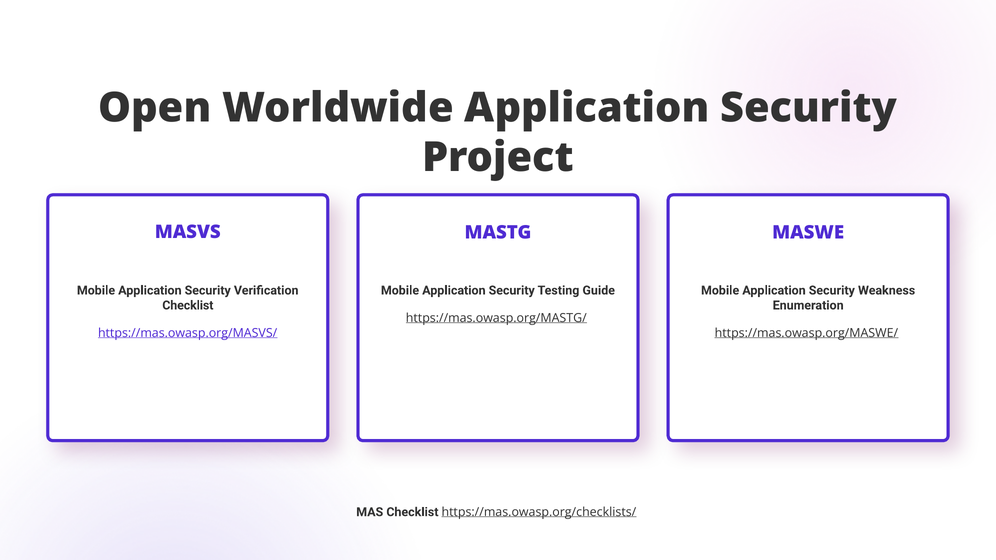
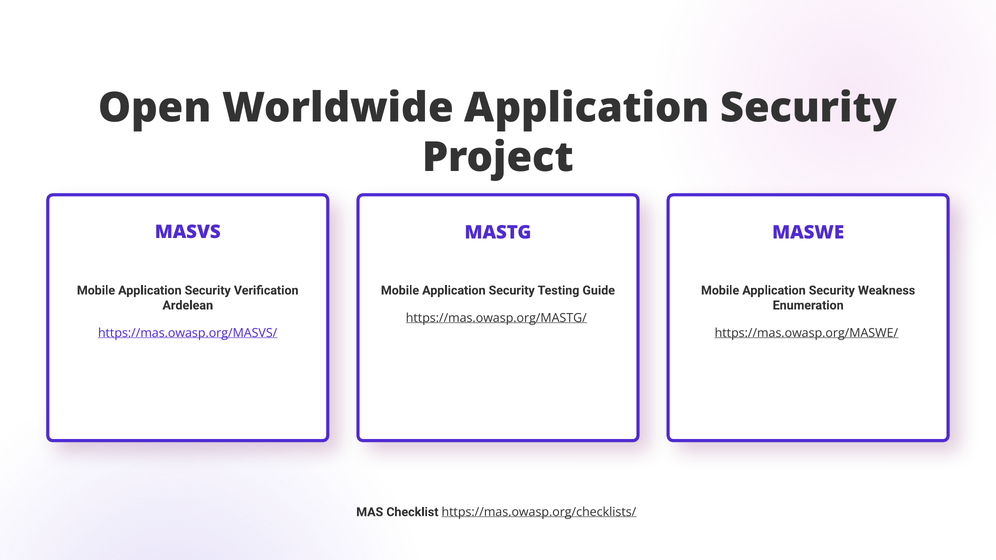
Checklist at (188, 305): Checklist -> Ardelean
